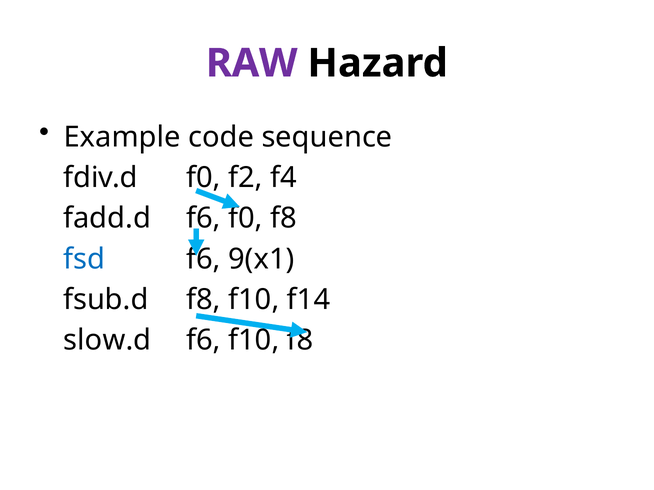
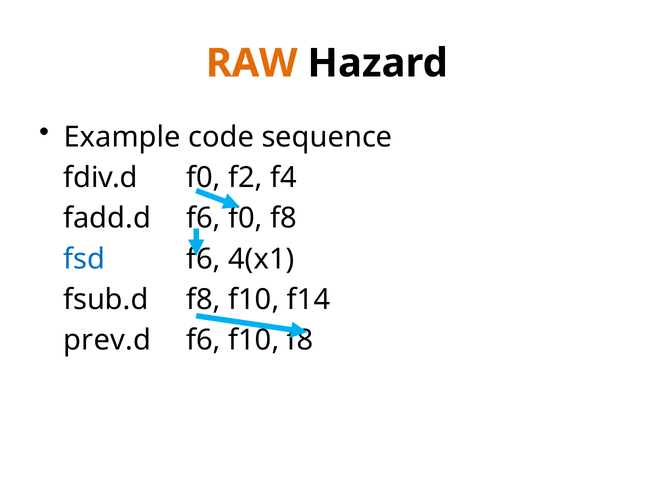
RAW colour: purple -> orange
9(x1: 9(x1 -> 4(x1
slow.d: slow.d -> prev.d
